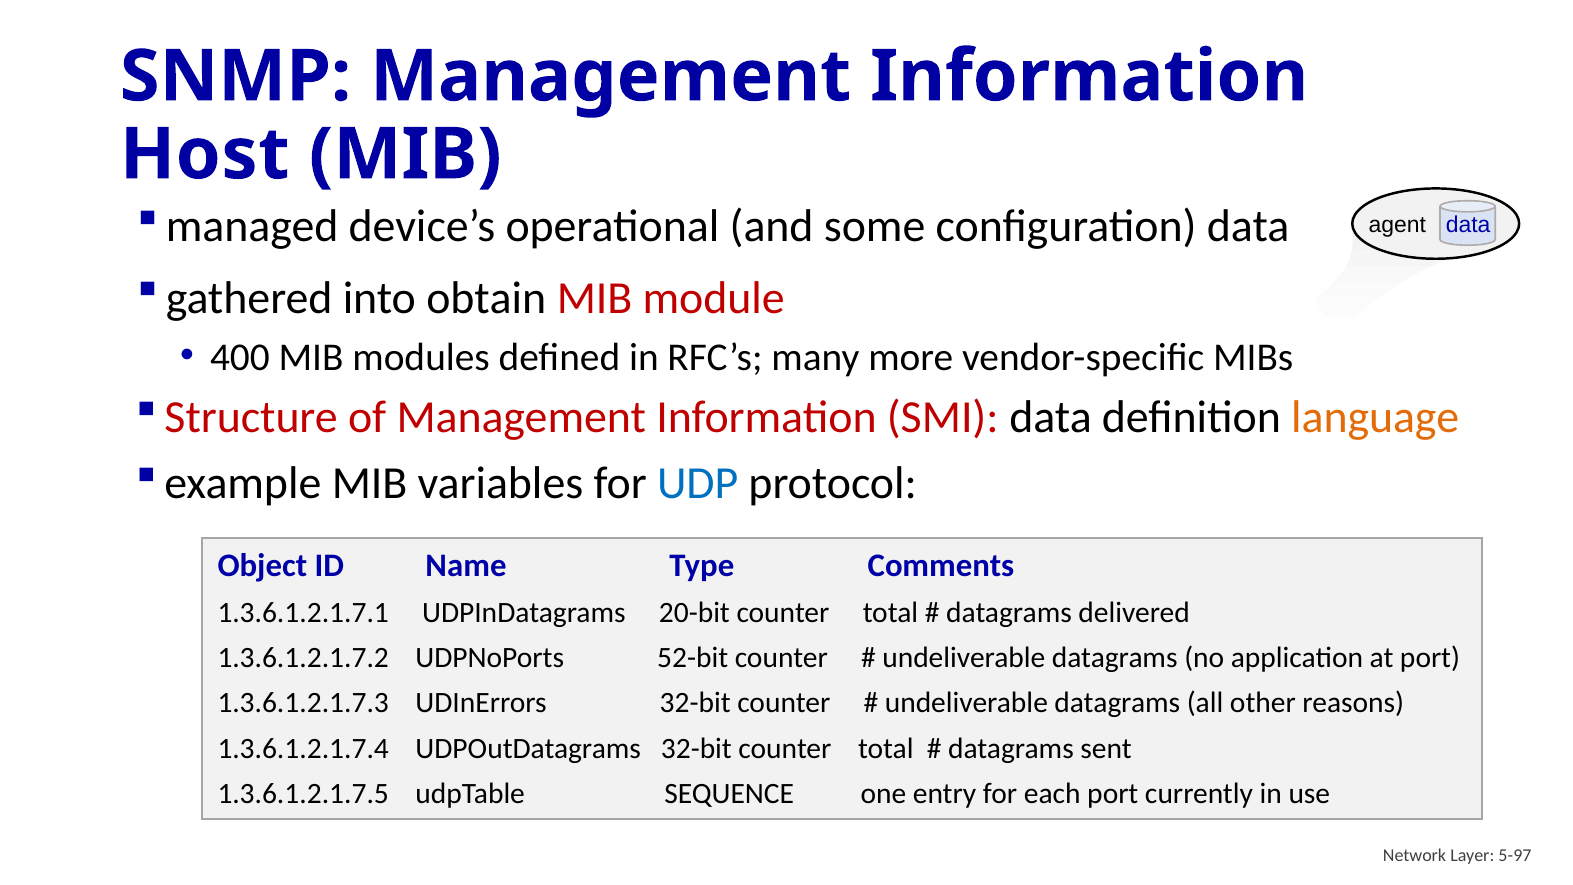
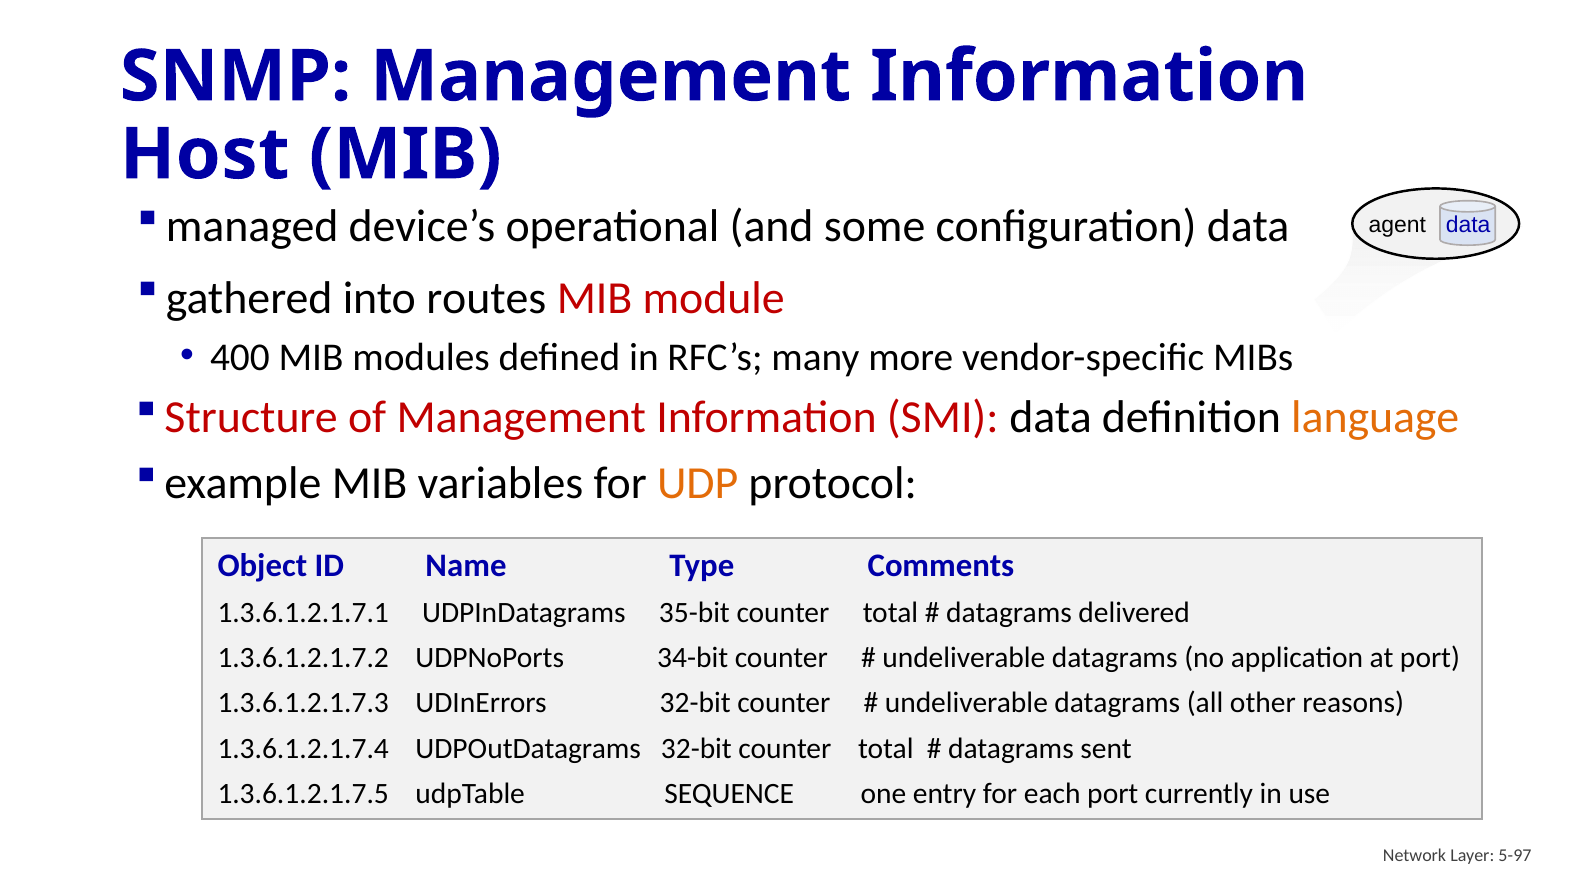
obtain: obtain -> routes
UDP colour: blue -> orange
20-bit: 20-bit -> 35-bit
52-bit: 52-bit -> 34-bit
